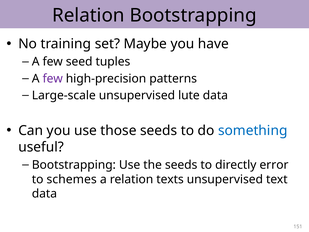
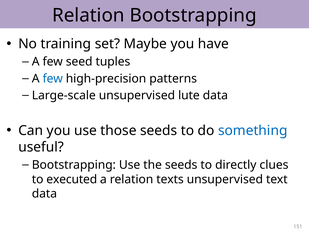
few at (53, 78) colour: purple -> blue
error: error -> clues
schemes: schemes -> executed
